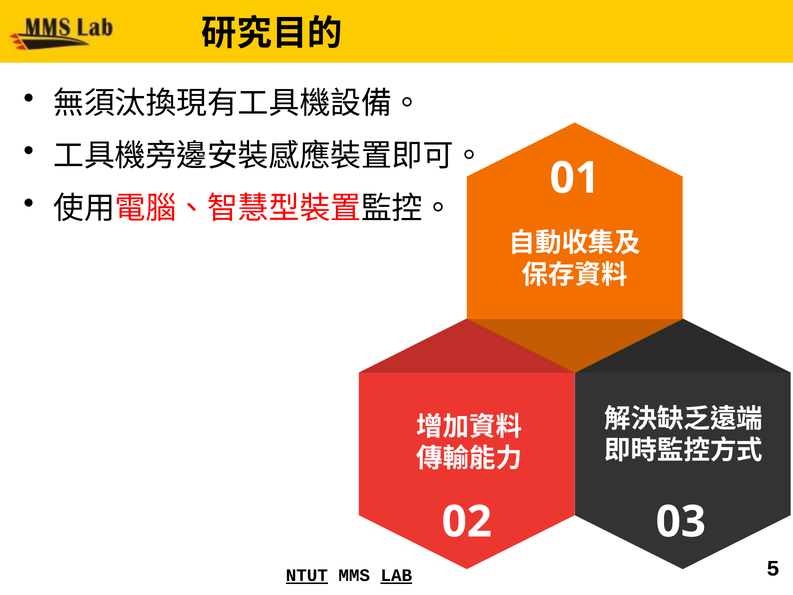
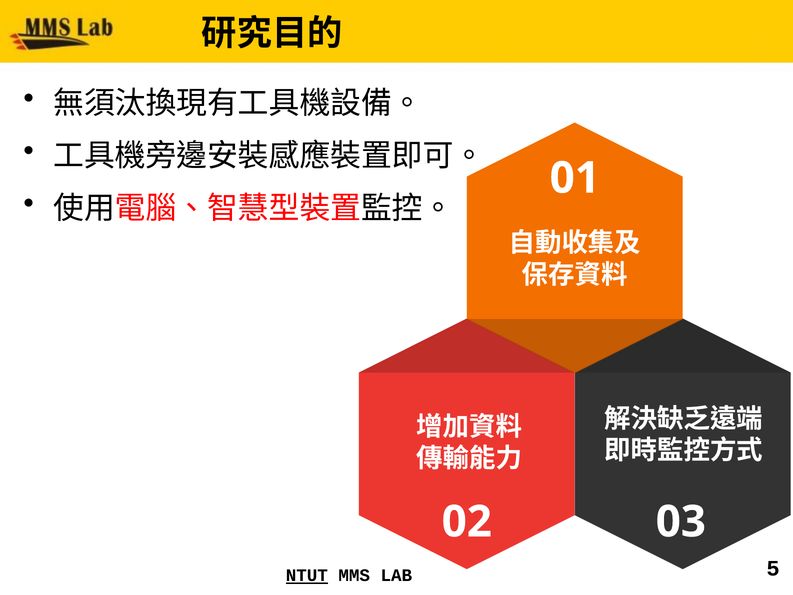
LAB underline: present -> none
